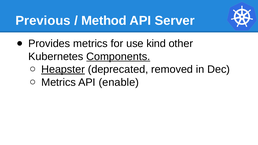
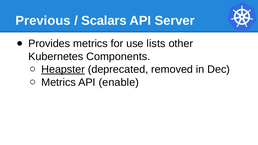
Method: Method -> Scalars
kind: kind -> lists
Components underline: present -> none
